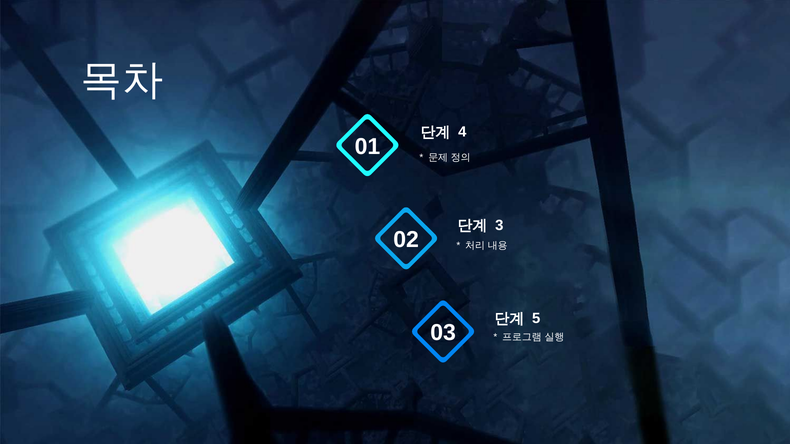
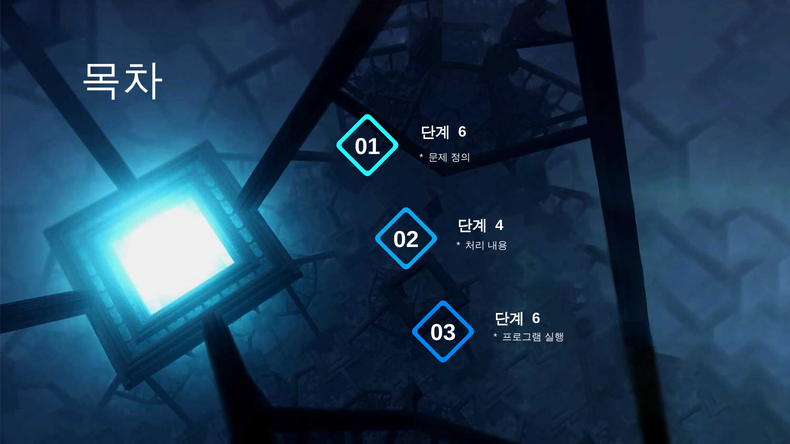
4 at (462, 132): 4 -> 6
3: 3 -> 4
5 at (536, 319): 5 -> 6
